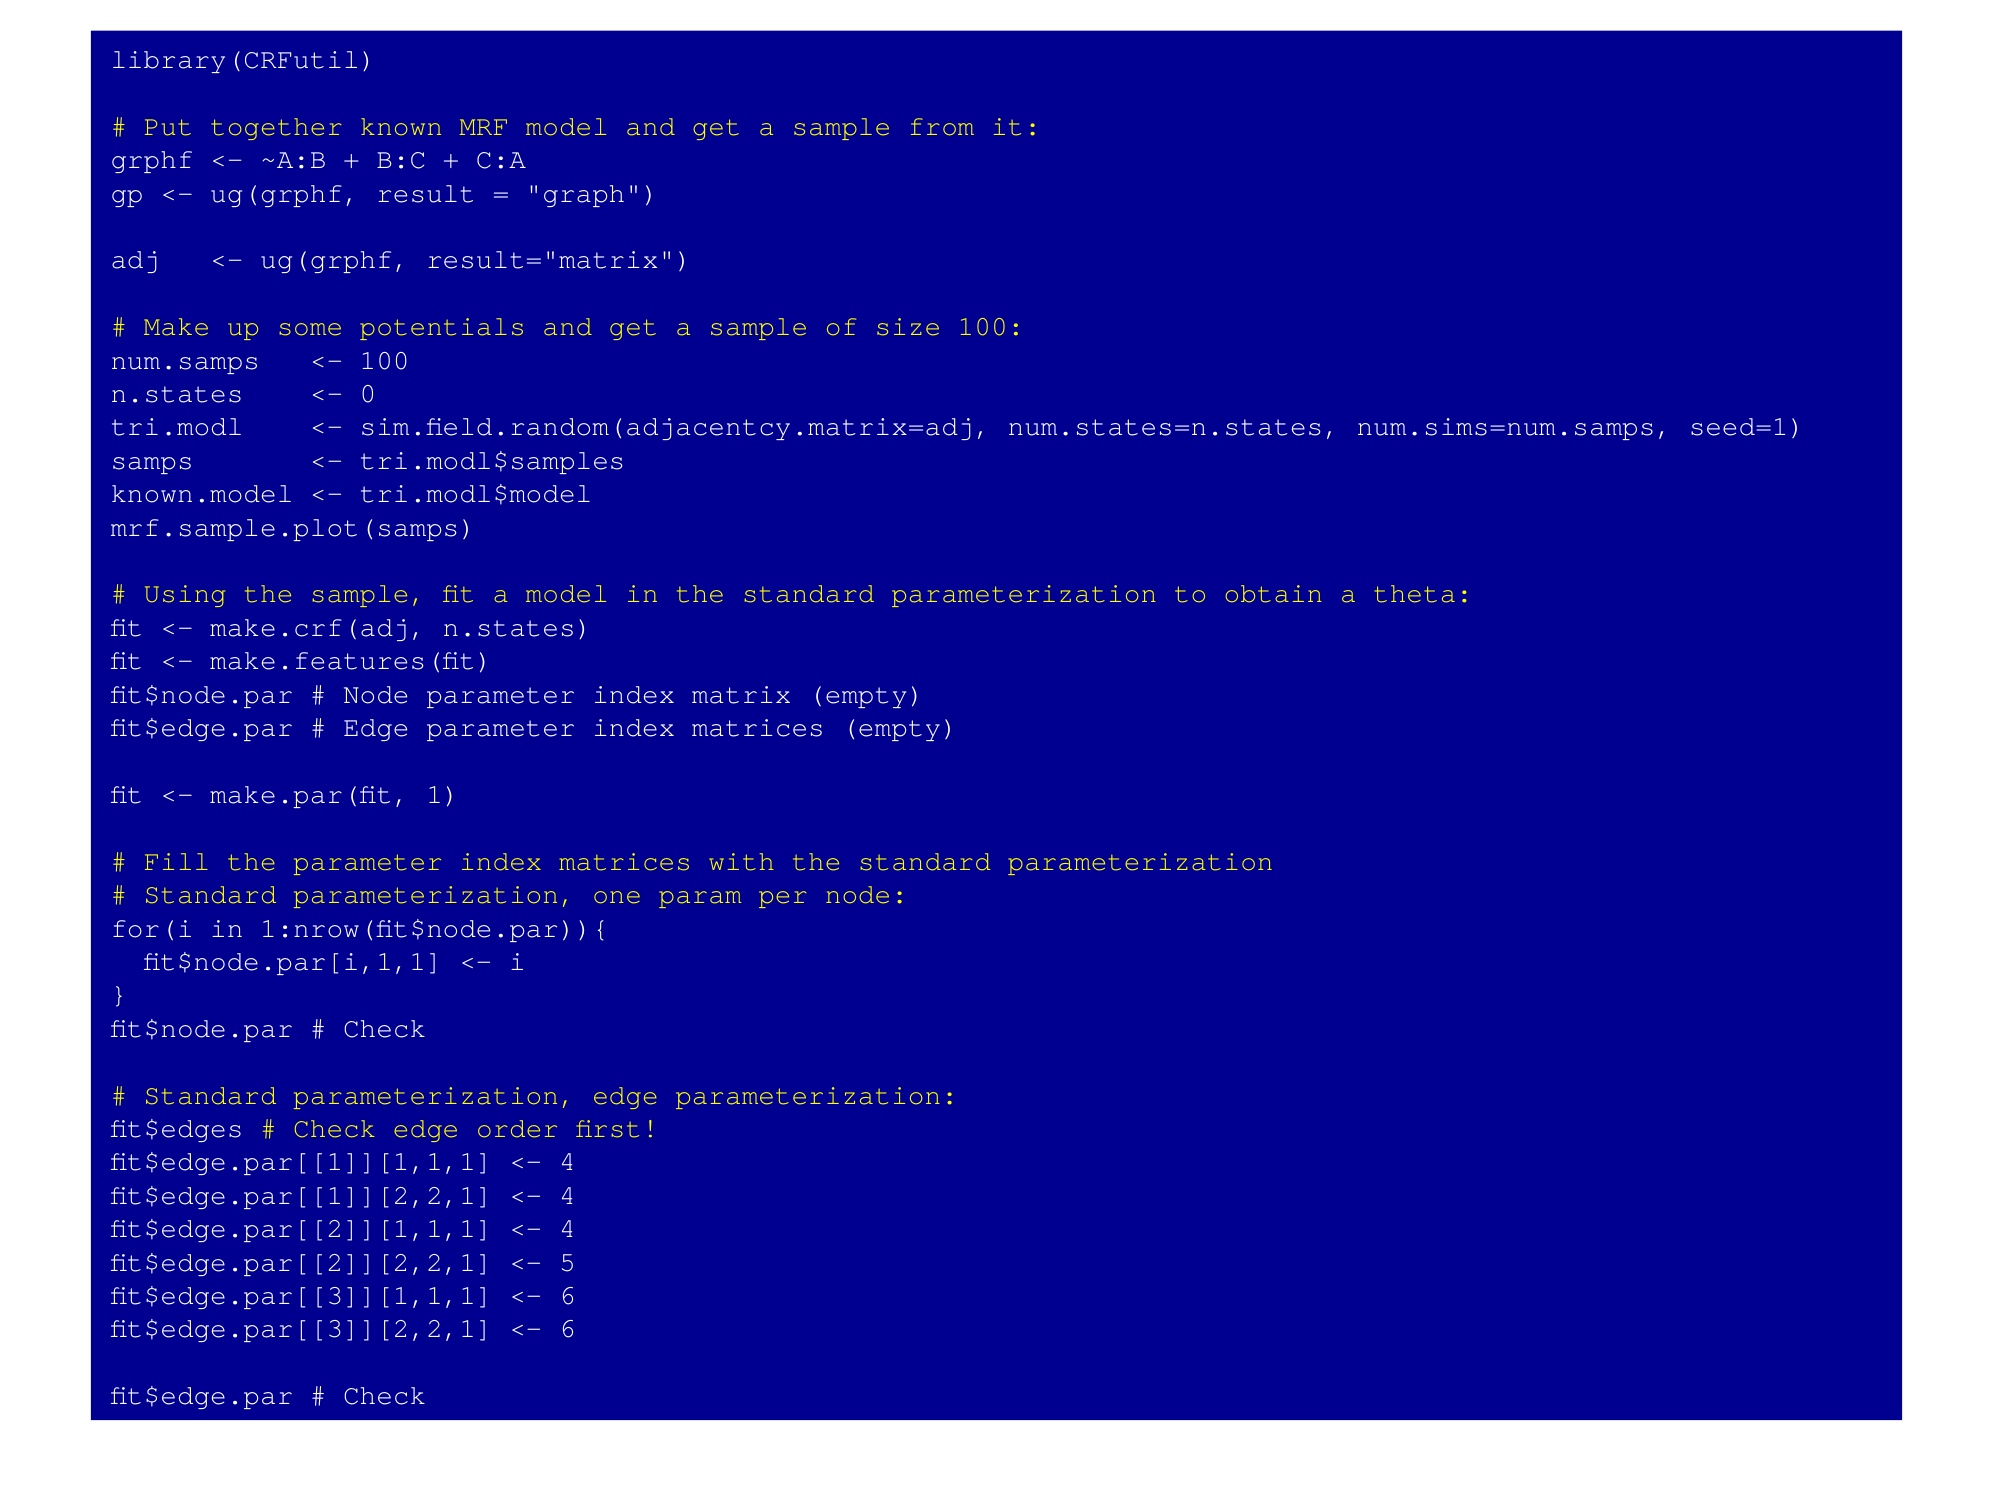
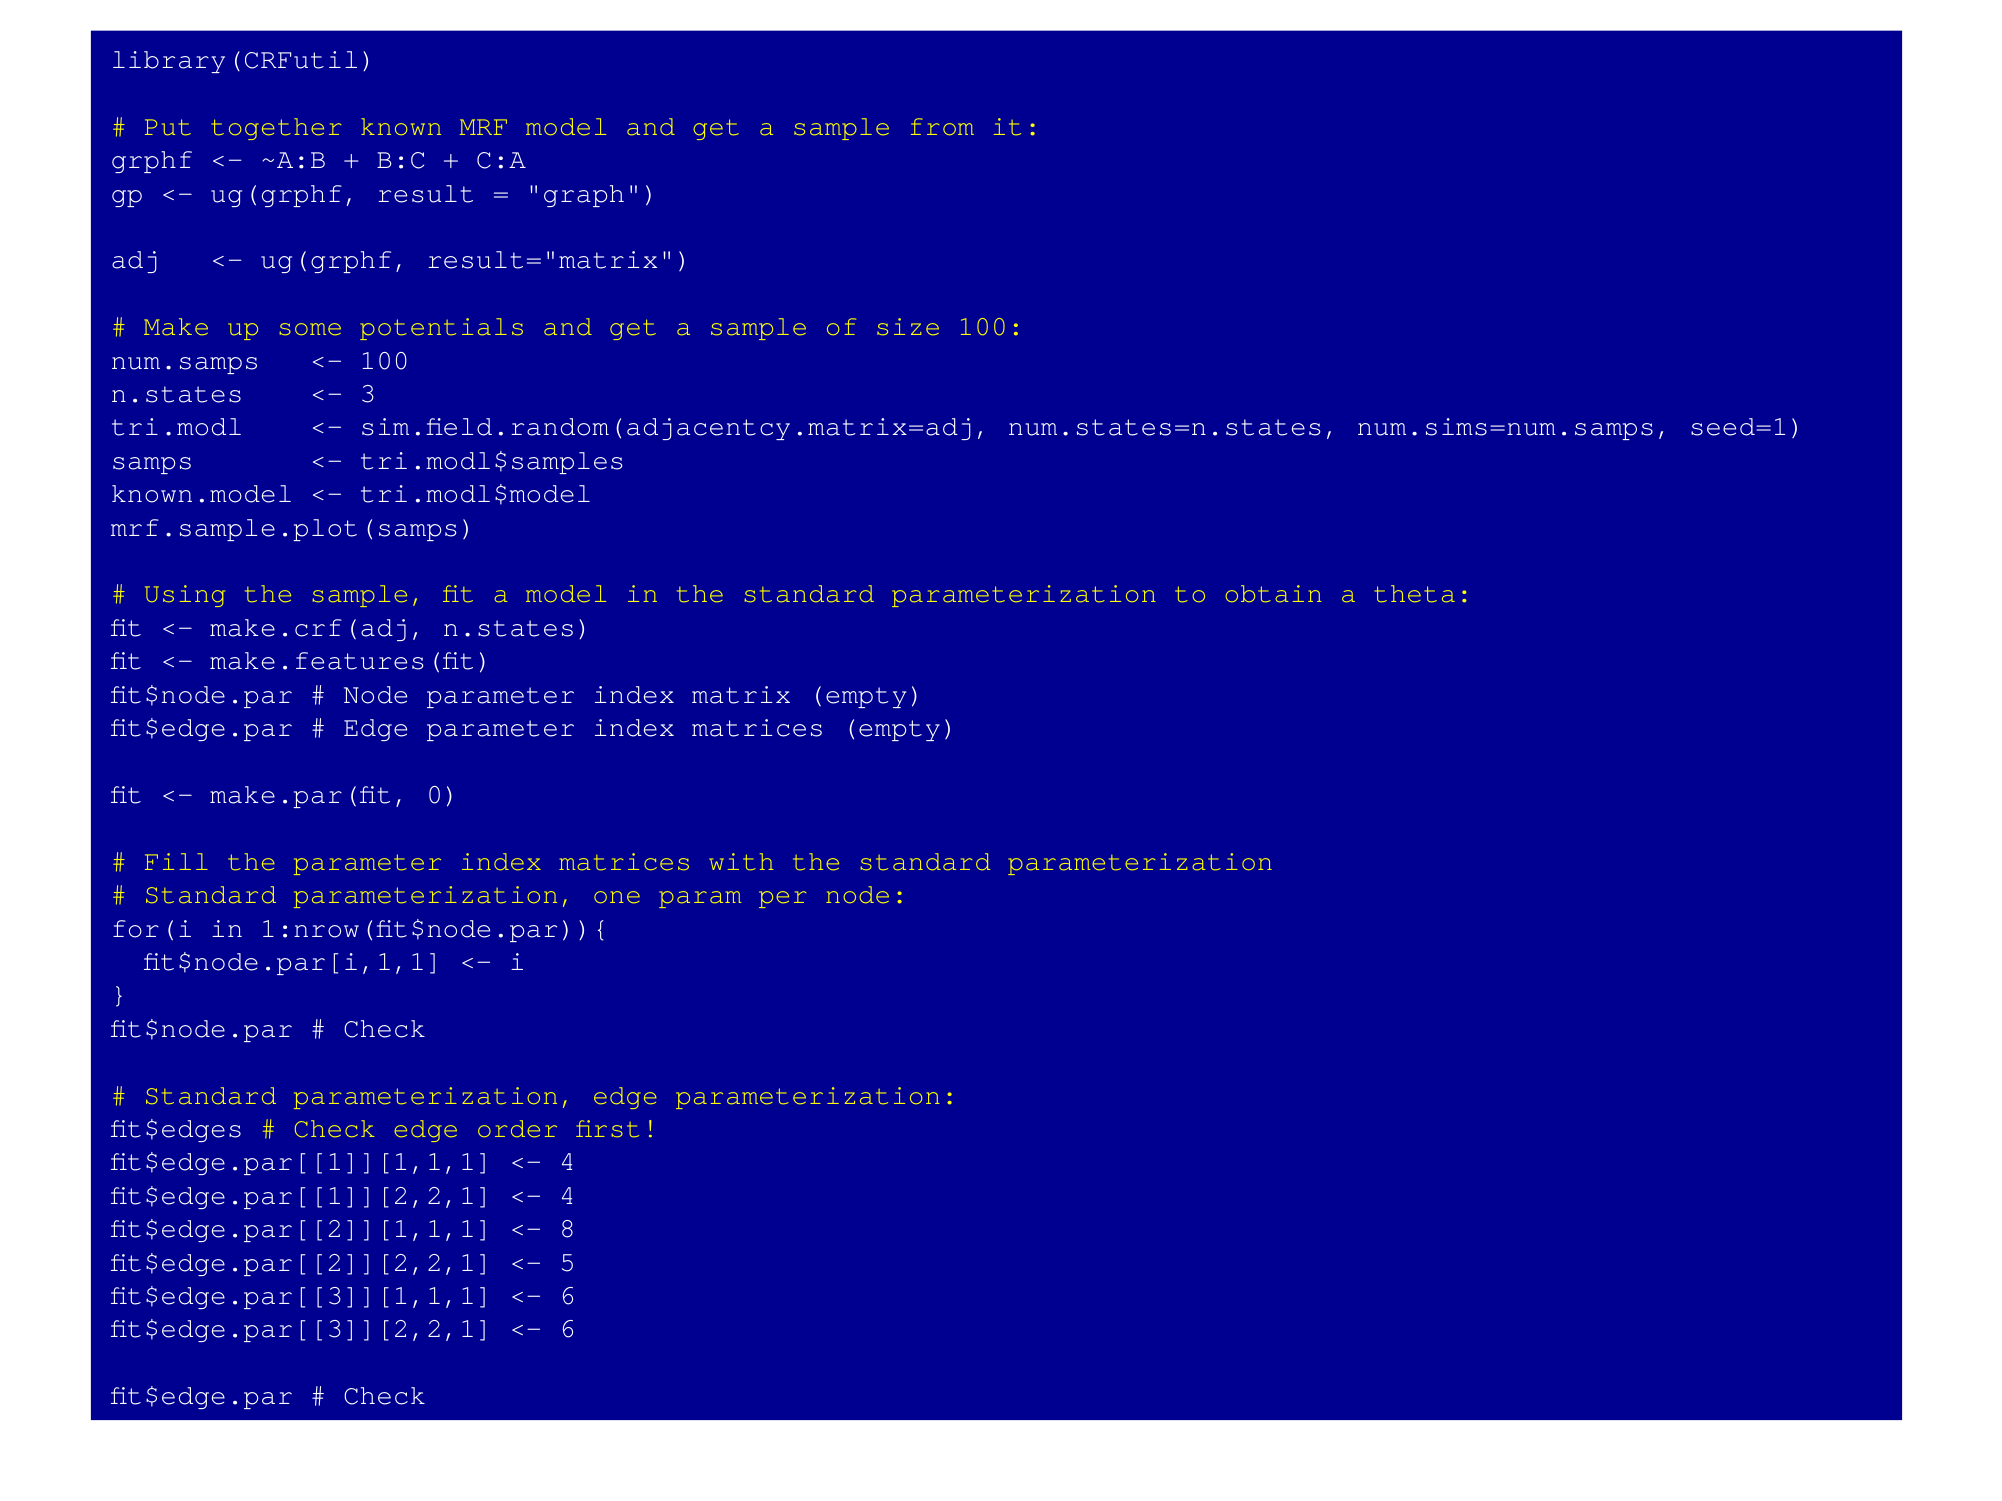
0: 0 -> 3
1: 1 -> 0
4 at (567, 1229): 4 -> 8
